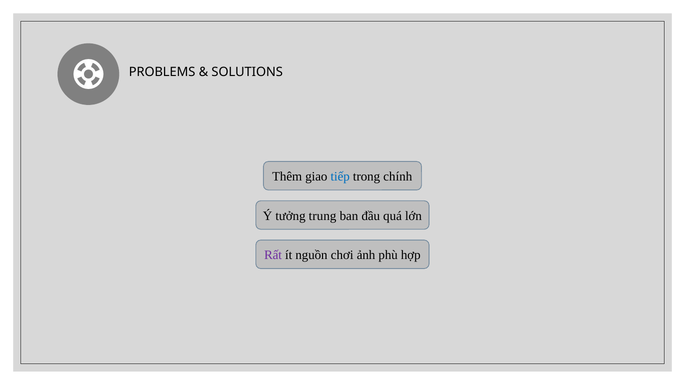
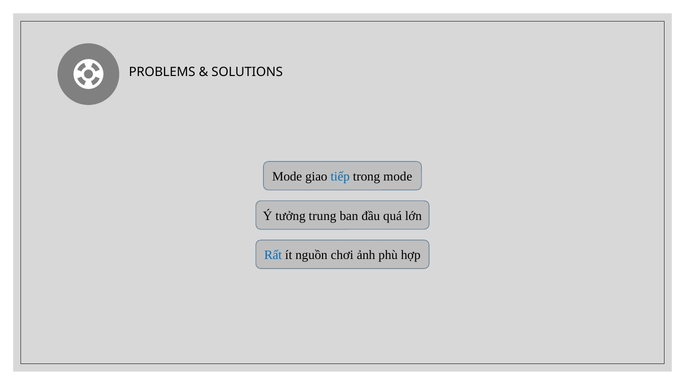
Thêm at (287, 177): Thêm -> Mode
trong chính: chính -> mode
Rất colour: purple -> blue
